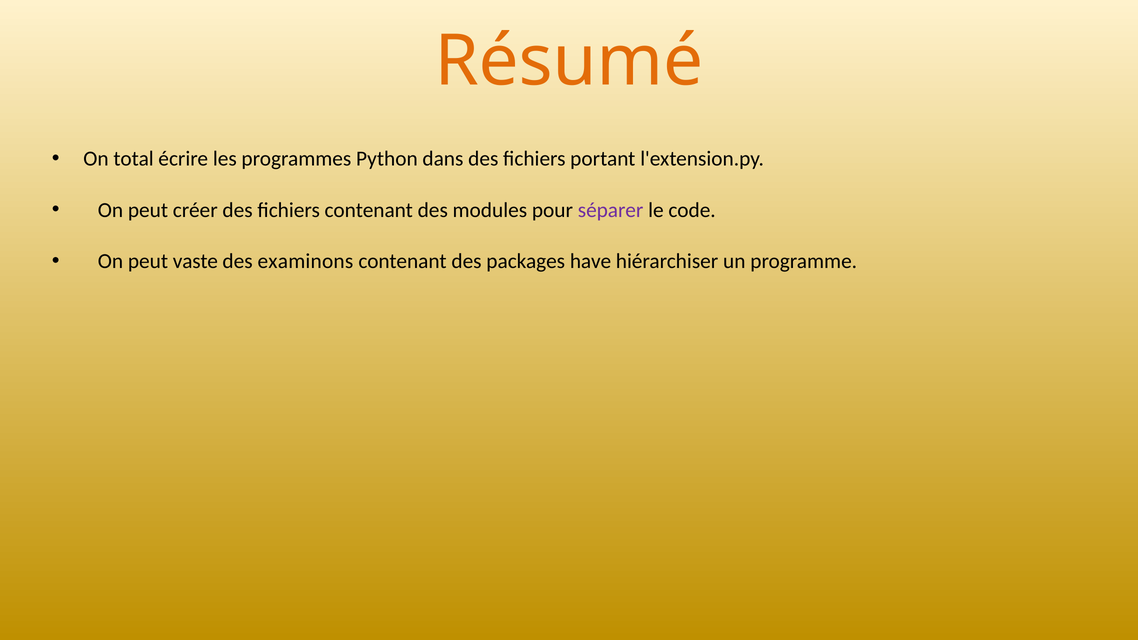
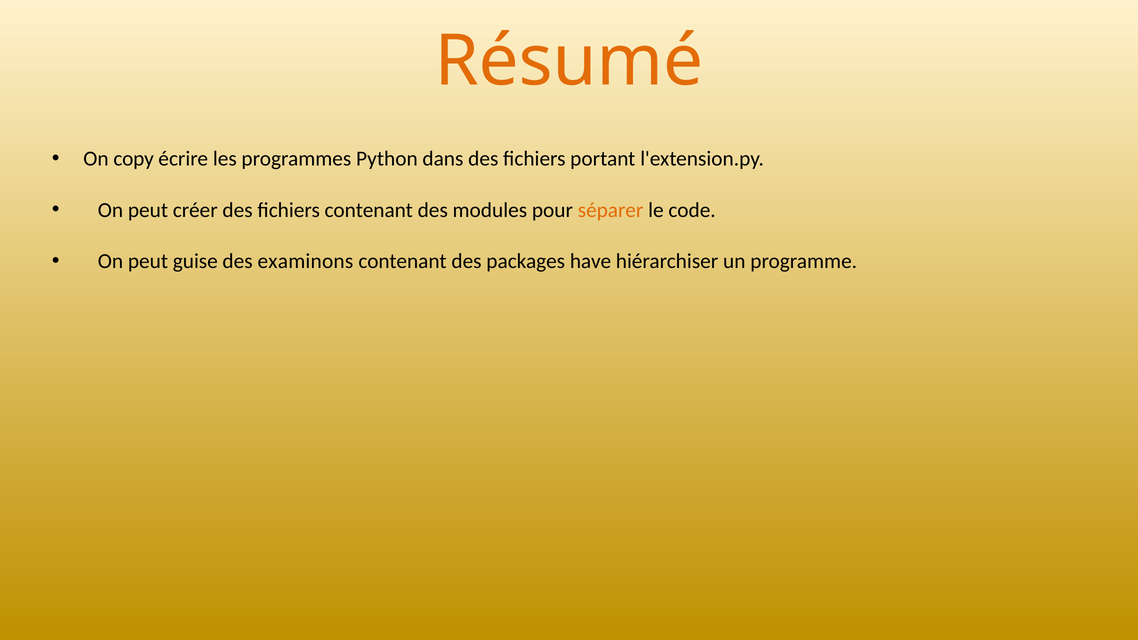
total: total -> copy
séparer colour: purple -> orange
vaste: vaste -> guise
